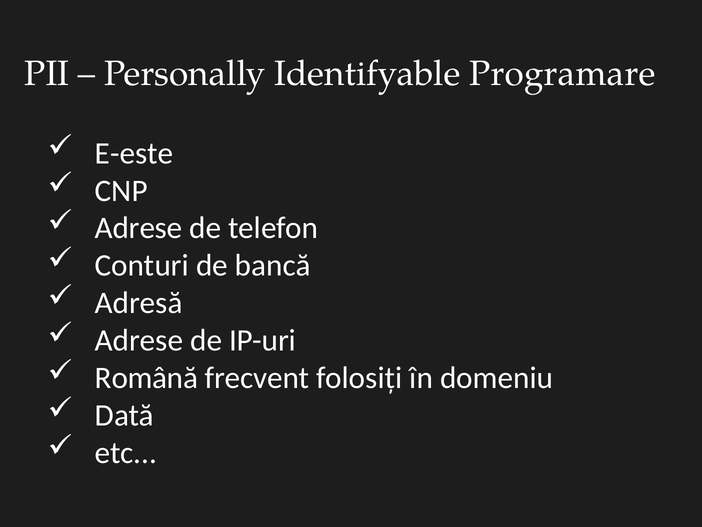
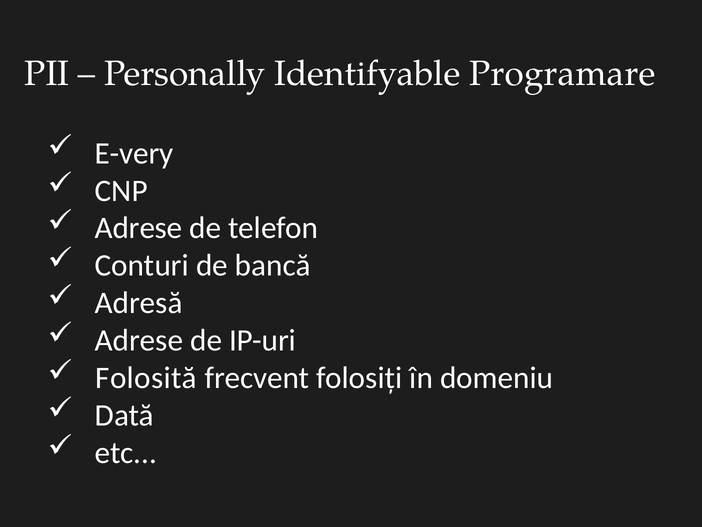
E-este: E-este -> E-very
Română: Română -> Folosită
